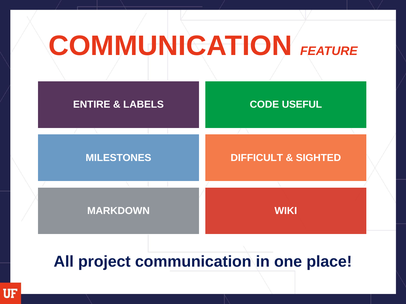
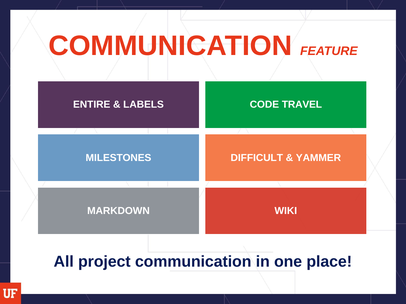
USEFUL: USEFUL -> TRAVEL
SIGHTED: SIGHTED -> YAMMER
